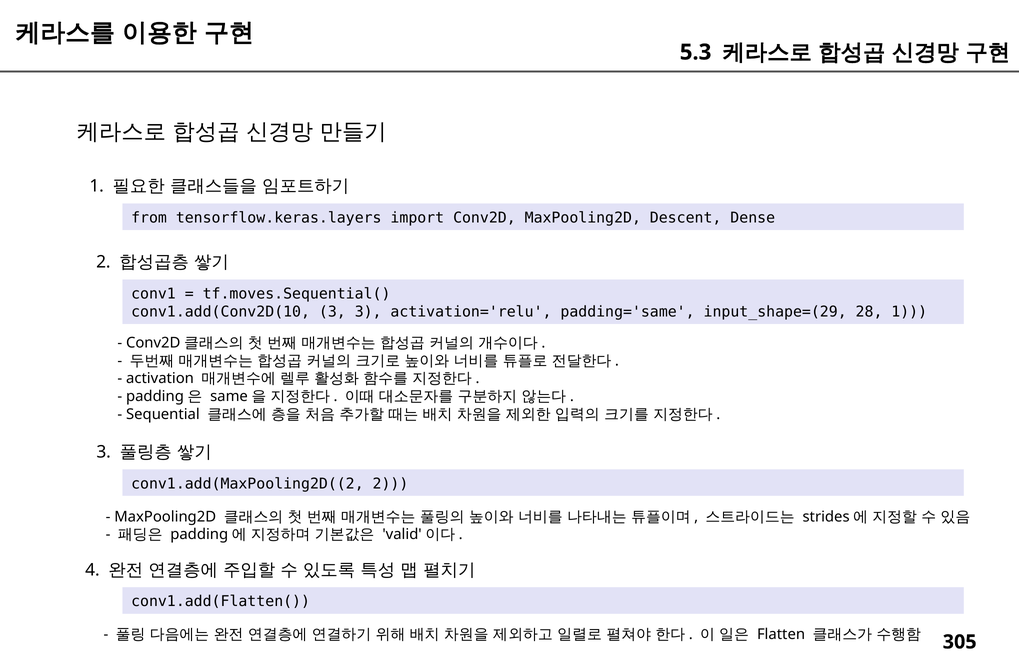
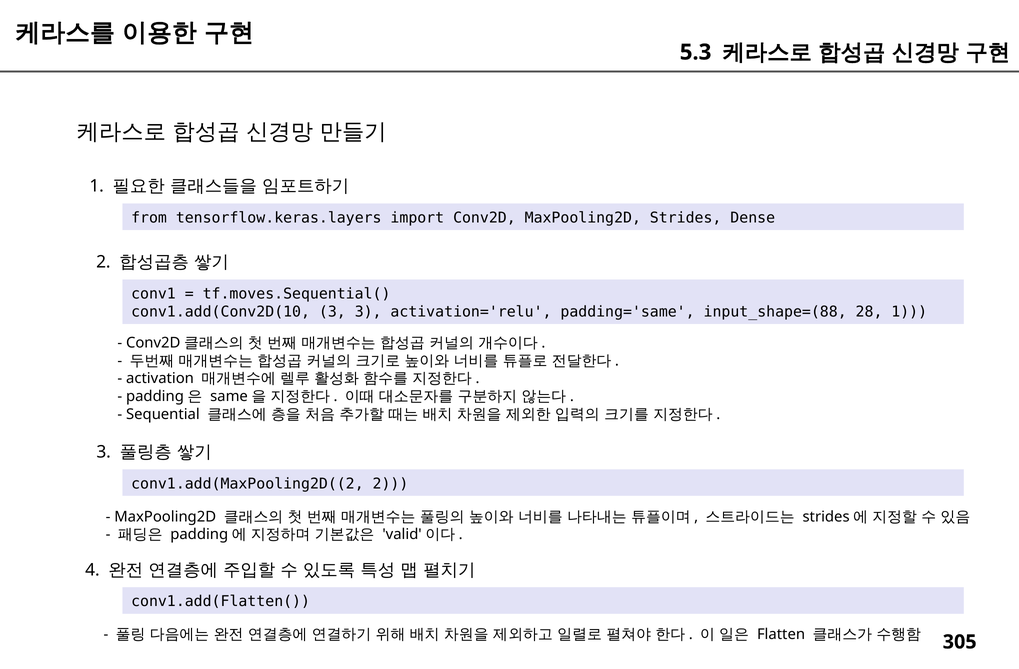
Descent: Descent -> Strides
input_shape=(29: input_shape=(29 -> input_shape=(88
